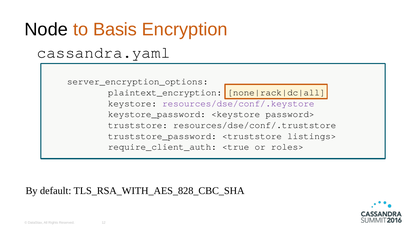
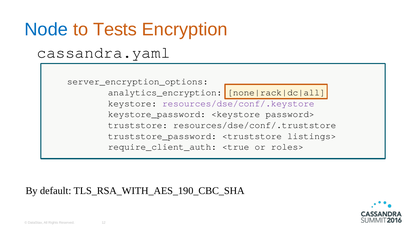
Node colour: black -> blue
Basis: Basis -> Tests
plaintext_encryption: plaintext_encryption -> analytics_encryption
TLS_RSA_WITH_AES_828_CBC_SHA: TLS_RSA_WITH_AES_828_CBC_SHA -> TLS_RSA_WITH_AES_190_CBC_SHA
